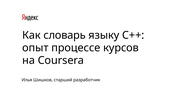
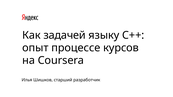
словарь: словарь -> задачей
